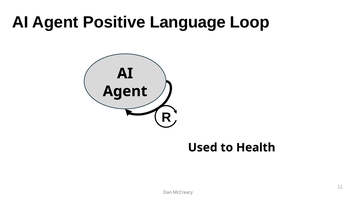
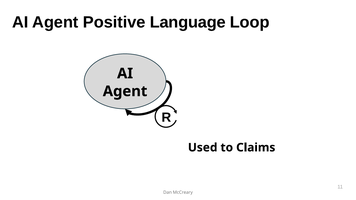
Health: Health -> Claims
